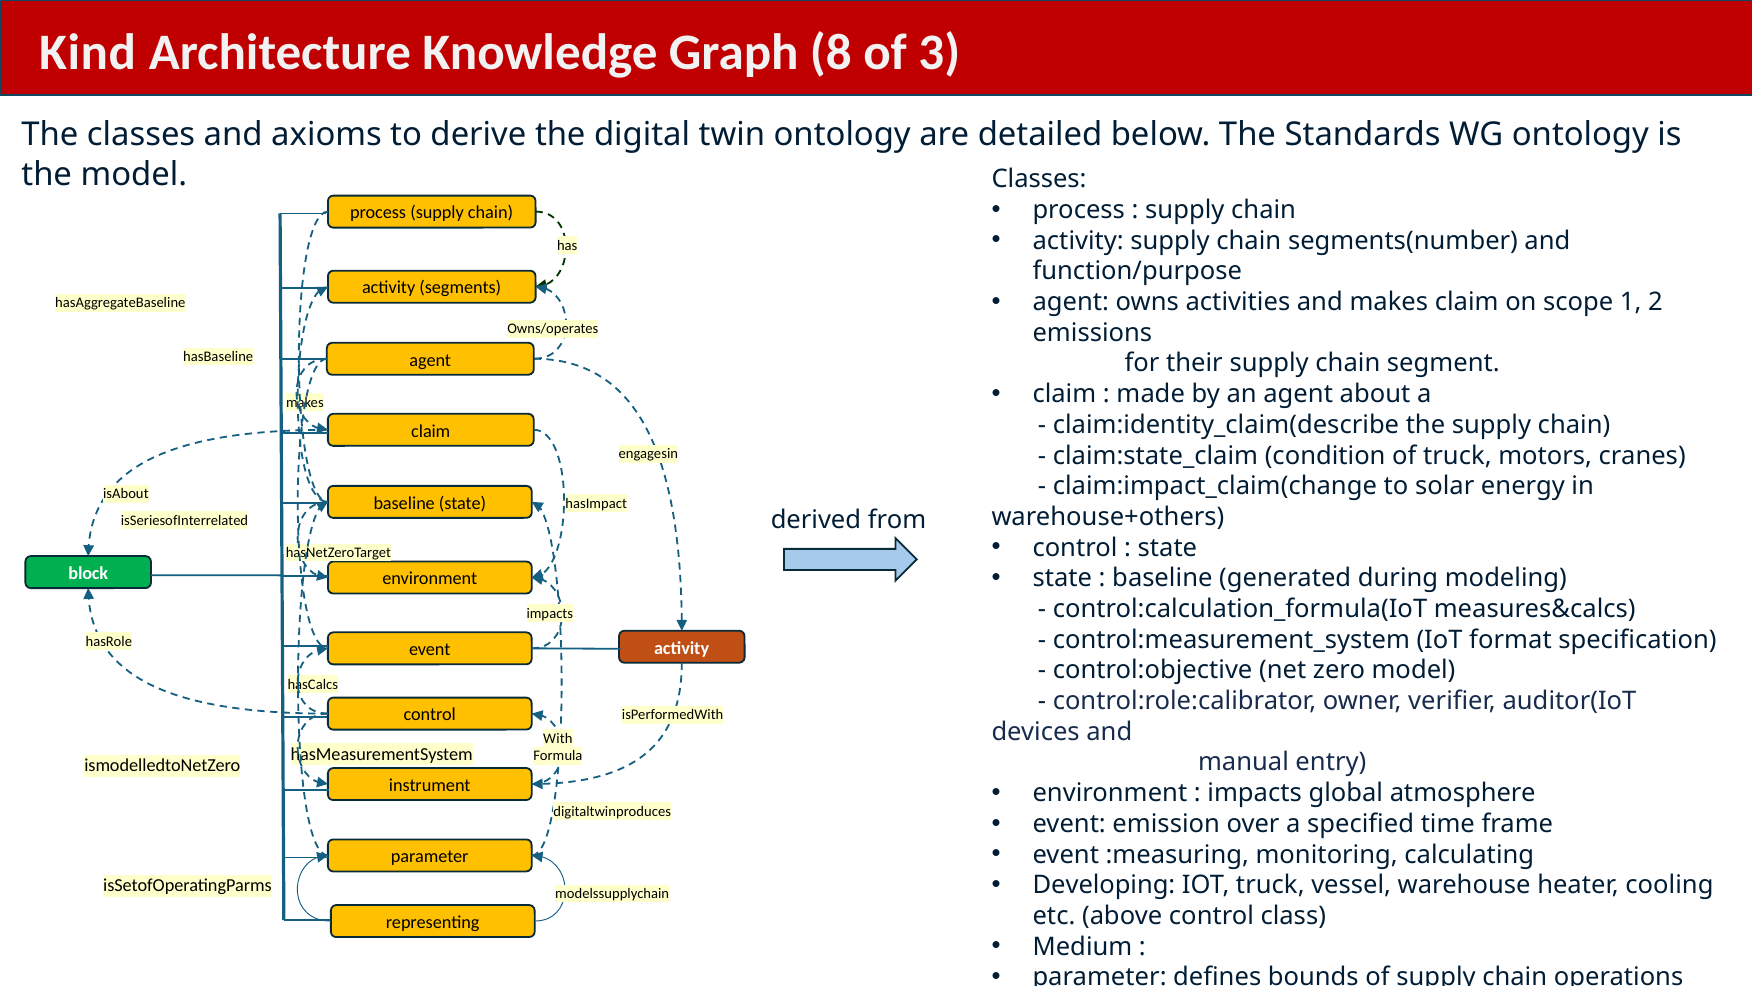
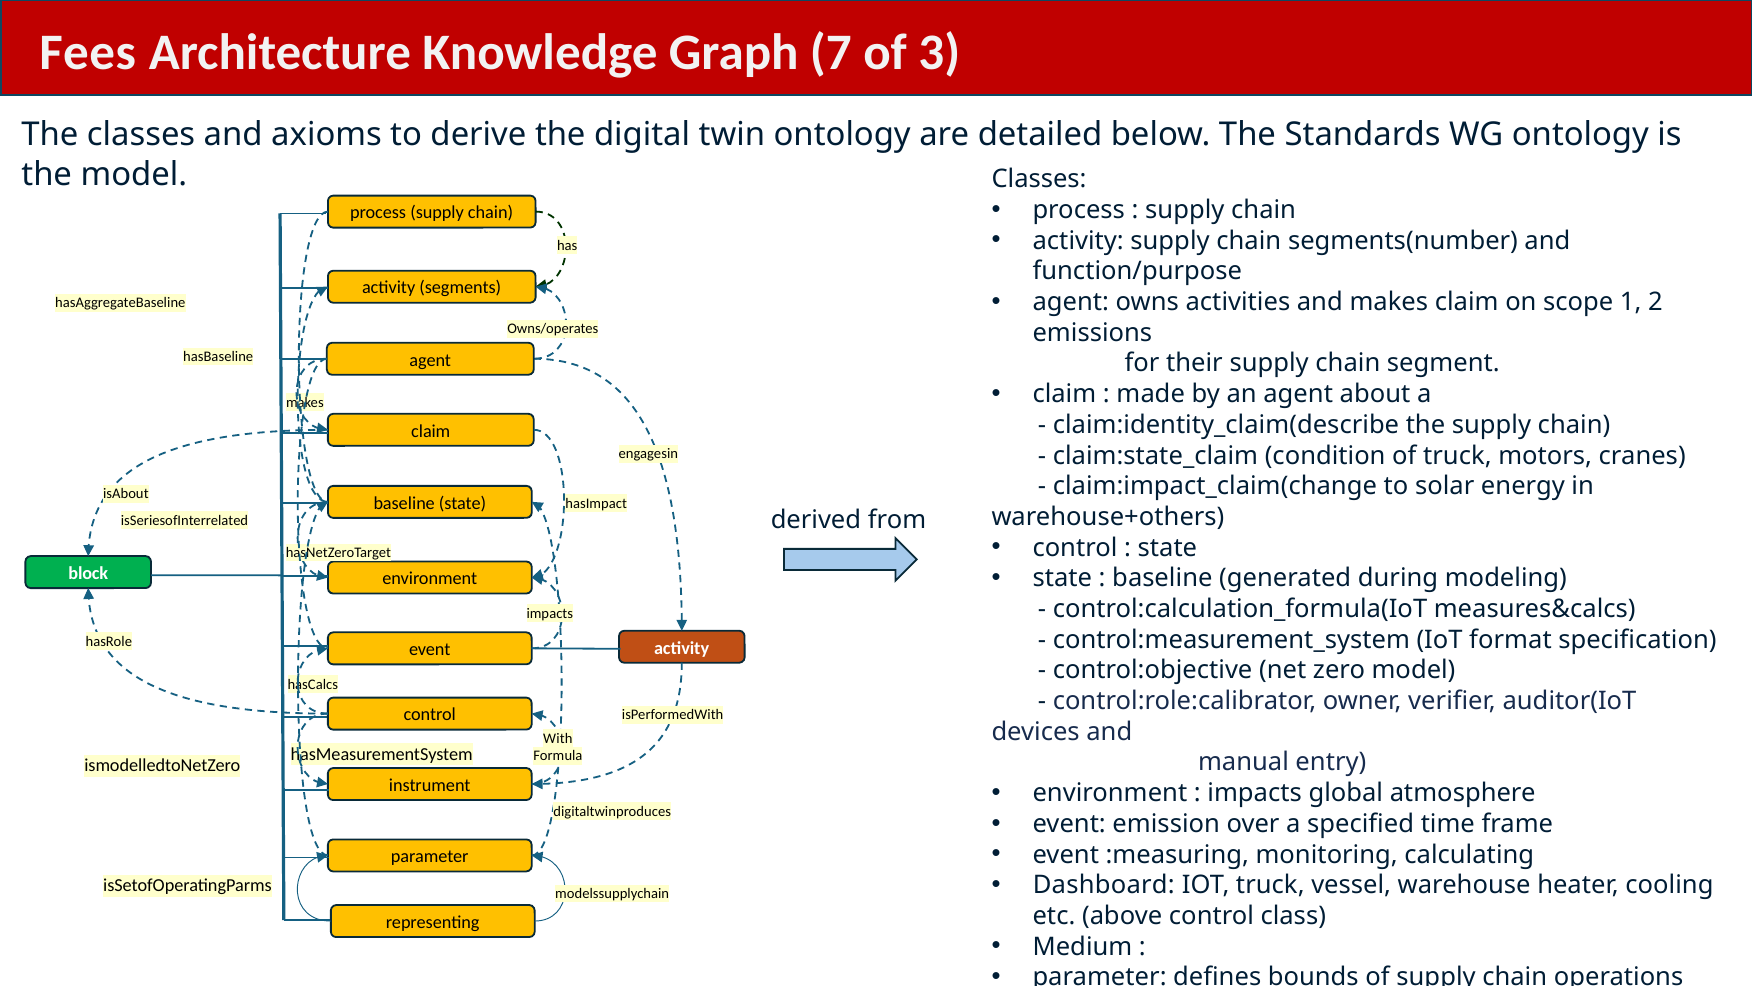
Kind: Kind -> Fees
8: 8 -> 7
Developing: Developing -> Dashboard
